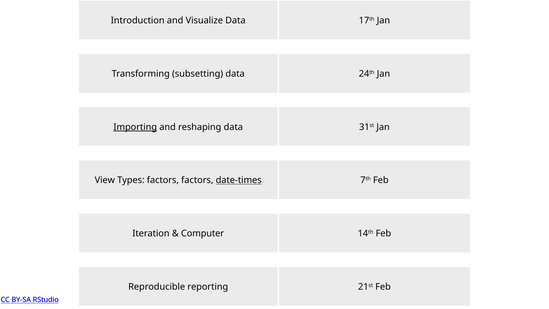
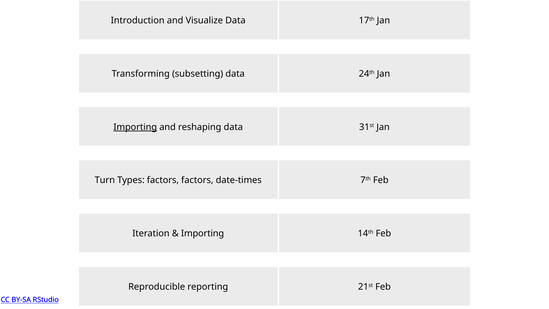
View: View -> Turn
date-times underline: present -> none
Computer at (203, 233): Computer -> Importing
